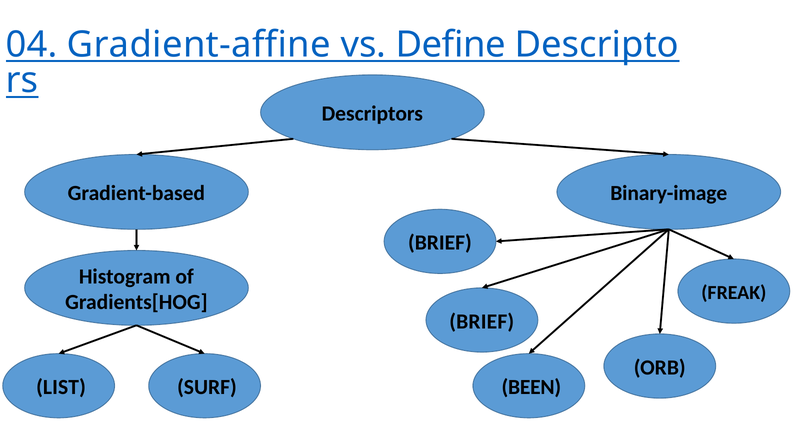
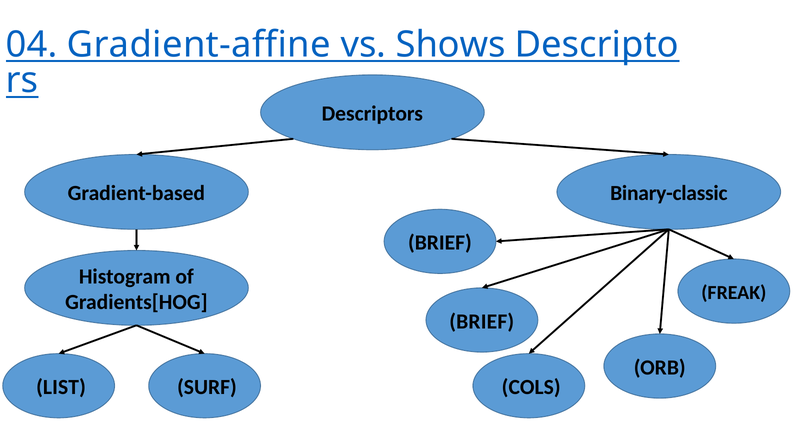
Define: Define -> Shows
Binary-image: Binary-image -> Binary-classic
BEEN: BEEN -> COLS
